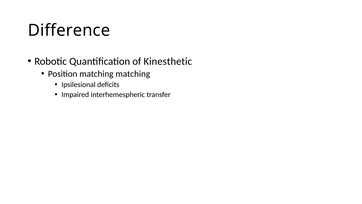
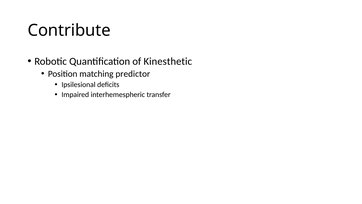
Difference: Difference -> Contribute
matching matching: matching -> predictor
